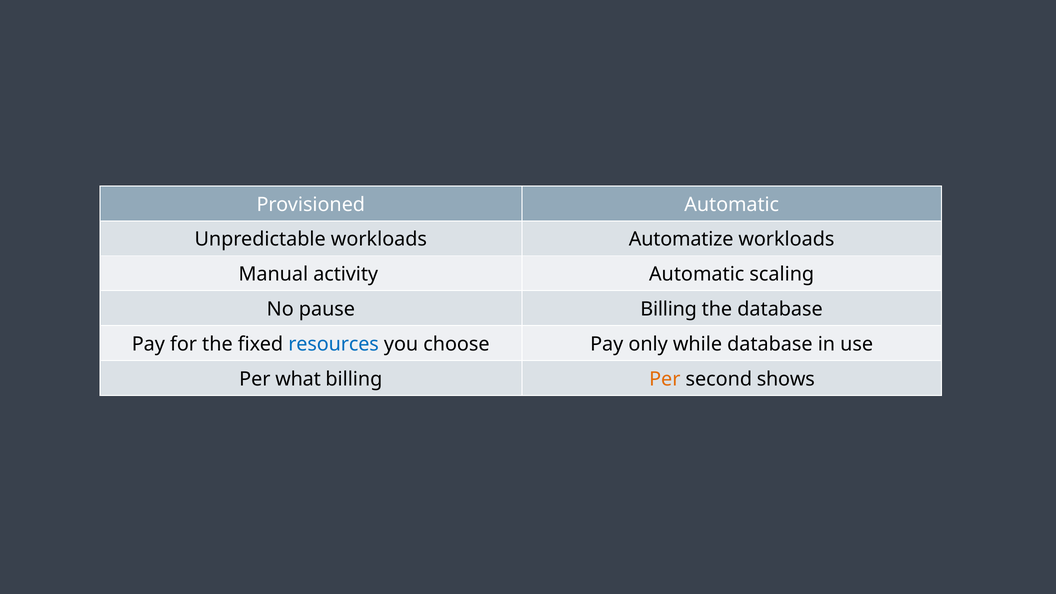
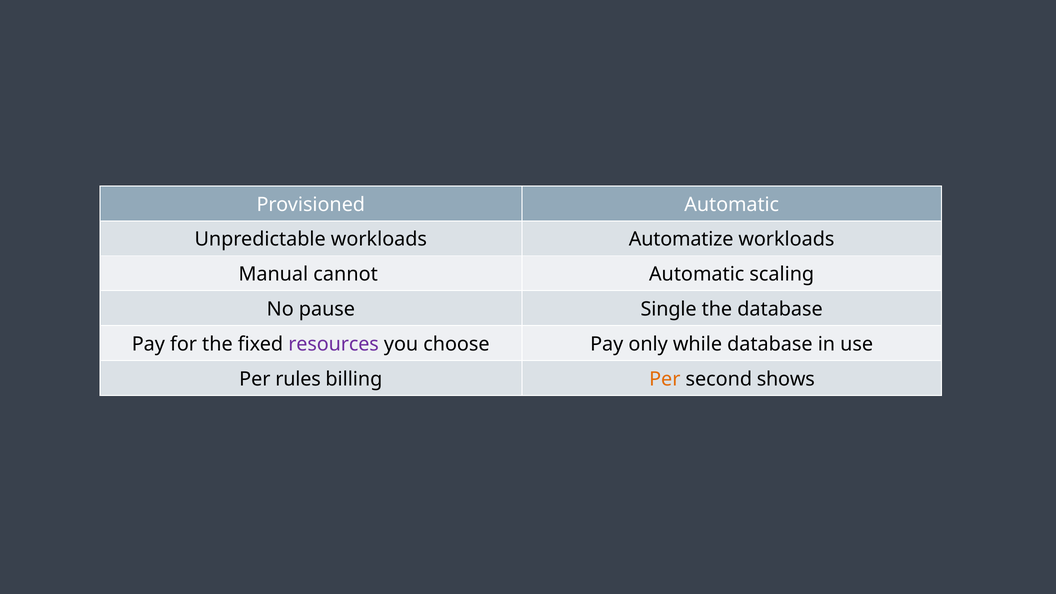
activity: activity -> cannot
pause Billing: Billing -> Single
resources colour: blue -> purple
what: what -> rules
